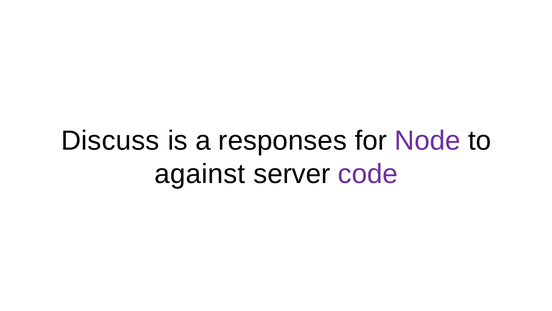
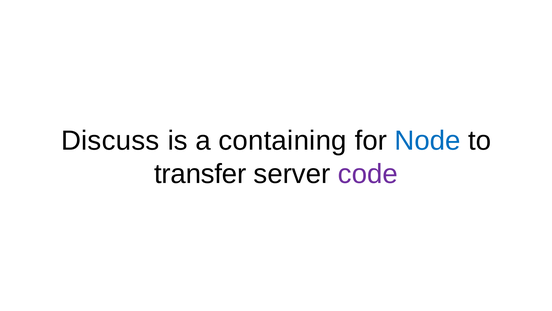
responses: responses -> containing
Node colour: purple -> blue
against: against -> transfer
